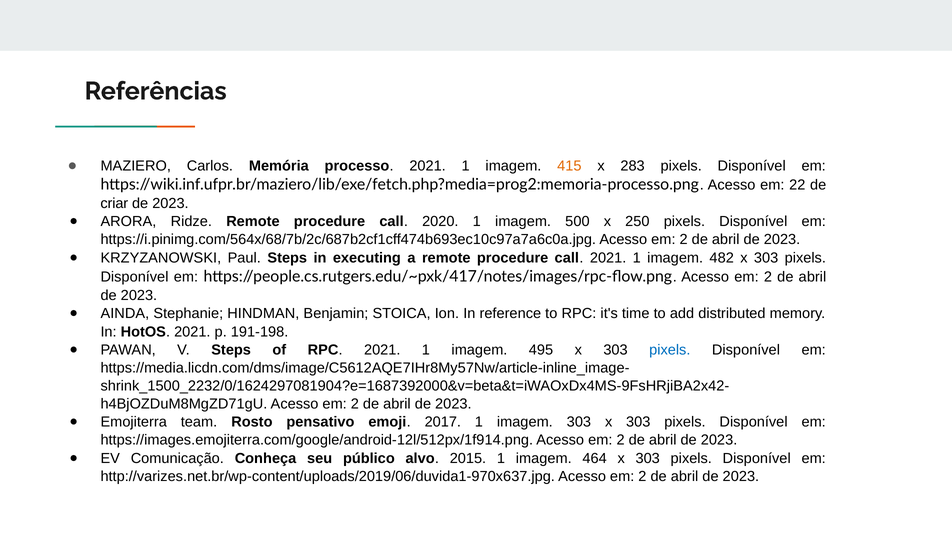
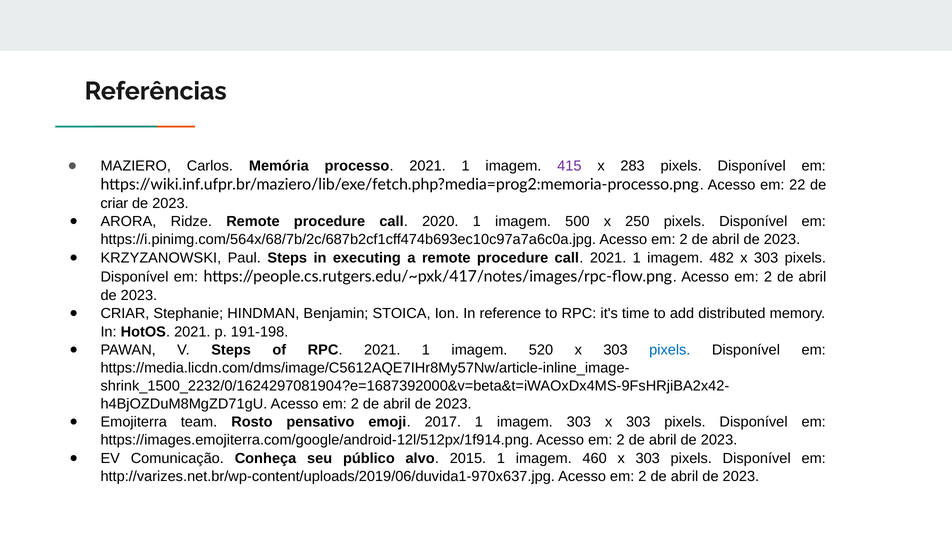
415 colour: orange -> purple
AINDA at (125, 313): AINDA -> CRIAR
495: 495 -> 520
464: 464 -> 460
